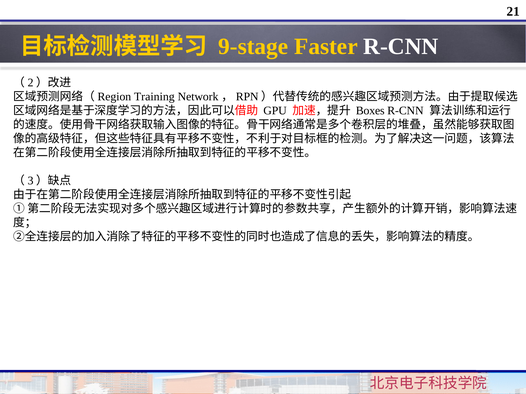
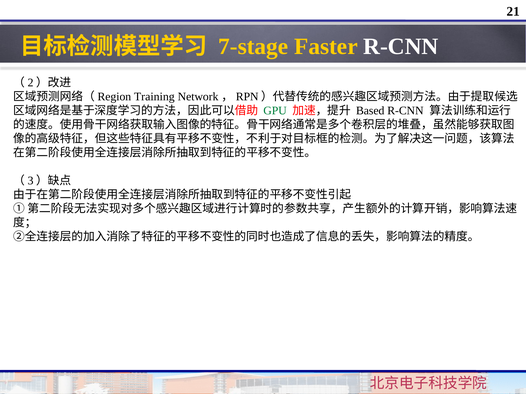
9-stage: 9-stage -> 7-stage
GPU colour: black -> green
Boxes: Boxes -> Based
